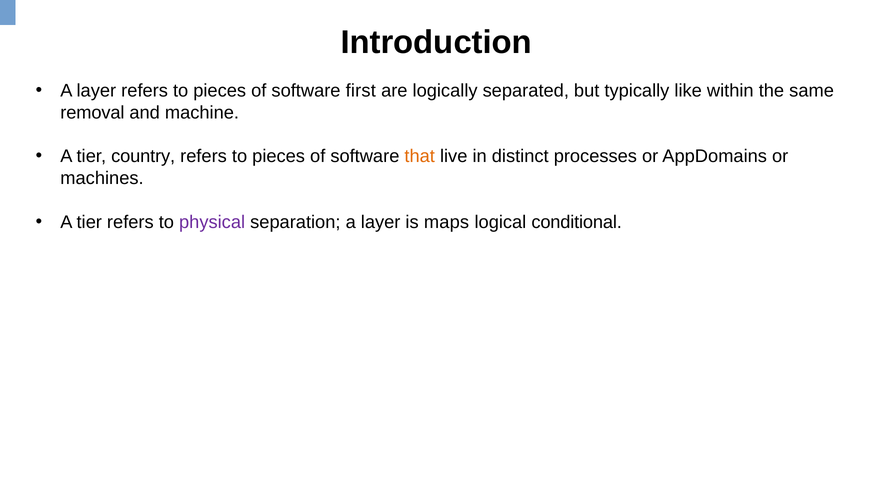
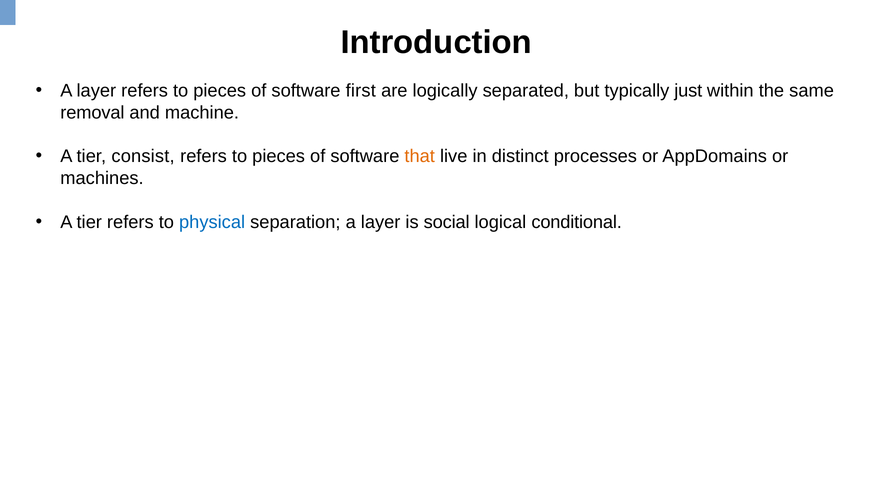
like: like -> just
country: country -> consist
physical colour: purple -> blue
maps: maps -> social
